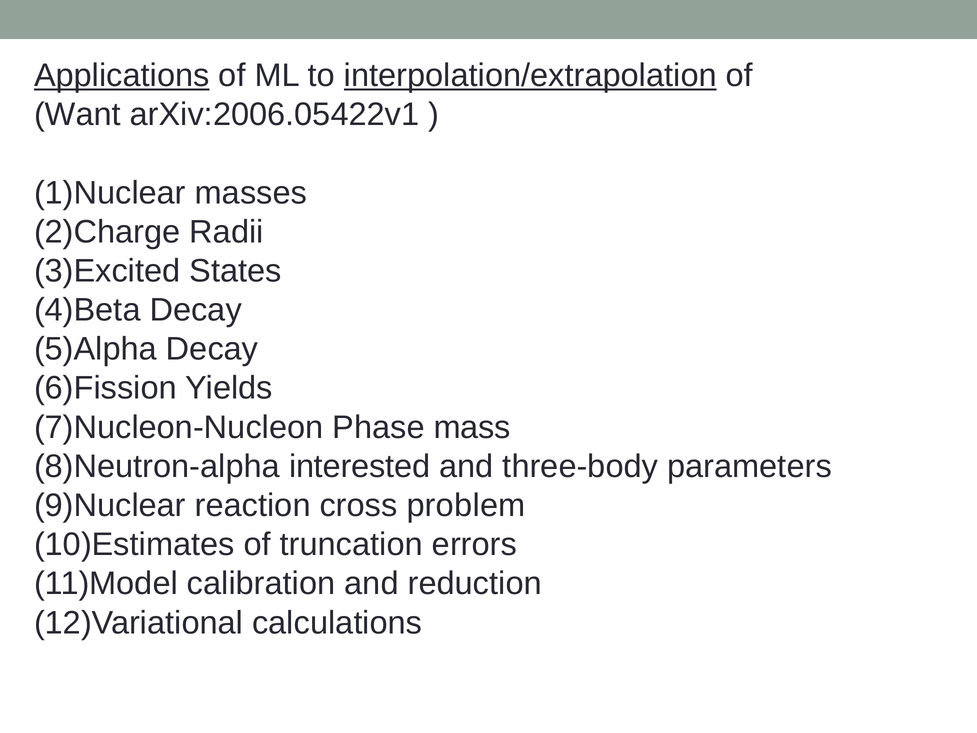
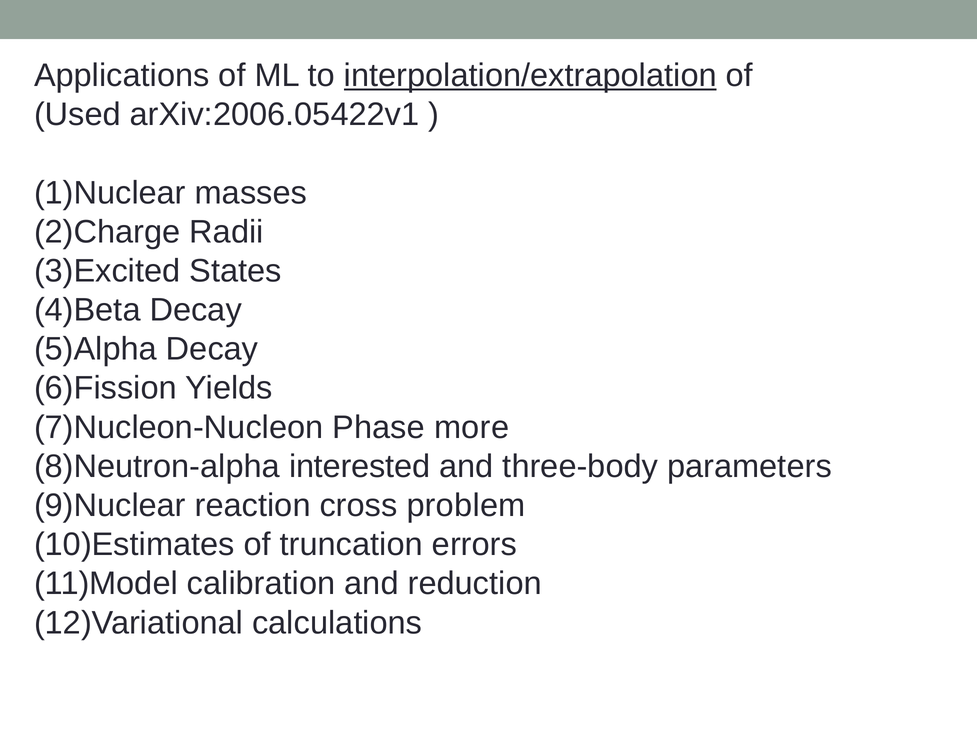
Applications underline: present -> none
Want: Want -> Used
mass: mass -> more
